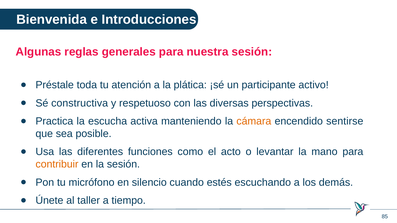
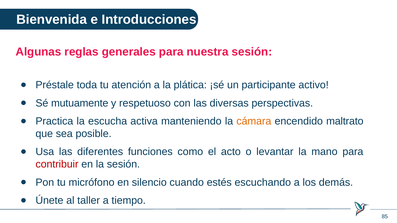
constructiva: constructiva -> mutuamente
sentirse: sentirse -> maltrato
contribuir colour: orange -> red
